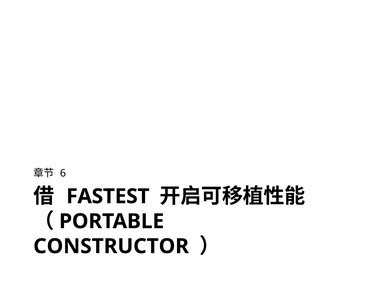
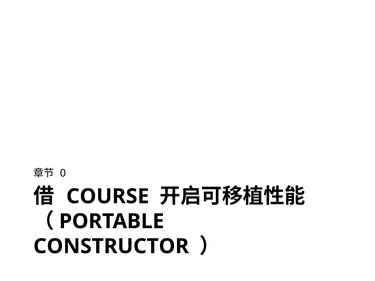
6: 6 -> 0
FASTEST: FASTEST -> COURSE
